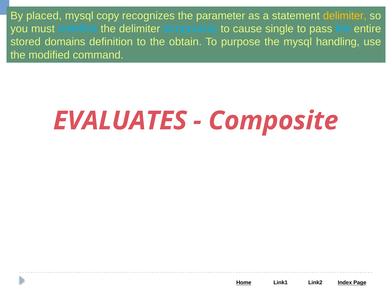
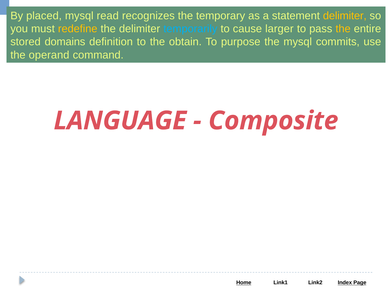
copy: copy -> read
parameter: parameter -> temporary
redefine colour: light blue -> yellow
single: single -> larger
the at (343, 29) colour: light blue -> yellow
handling: handling -> commits
modified: modified -> operand
EVALUATES: EVALUATES -> LANGUAGE
